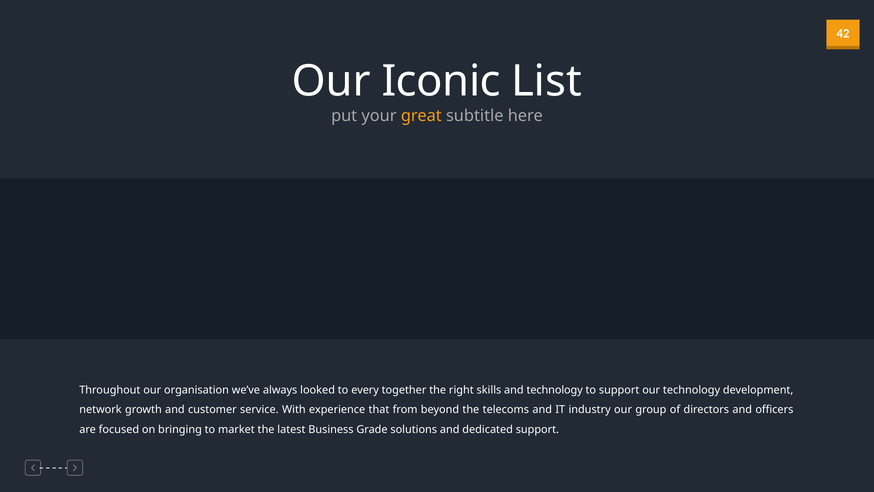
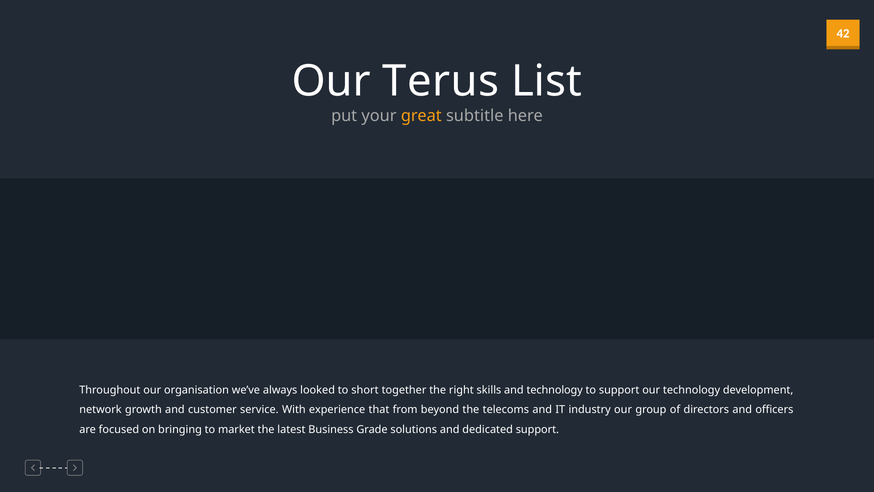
Iconic: Iconic -> Terus
every: every -> short
